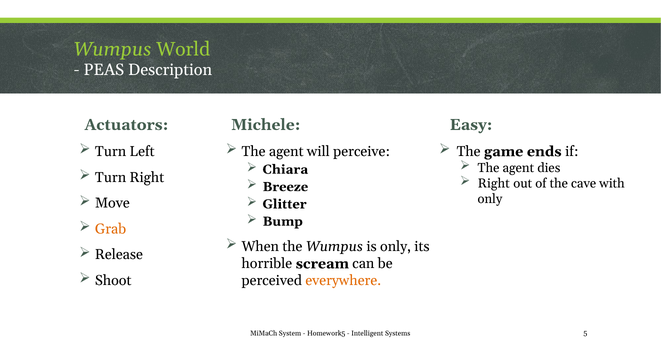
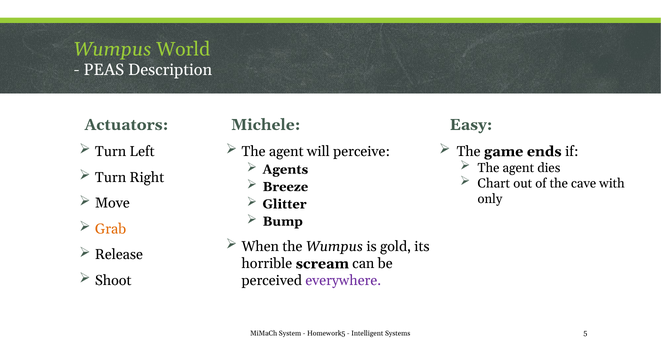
Chiara: Chiara -> Agents
Right at (494, 183): Right -> Chart
is only: only -> gold
everywhere colour: orange -> purple
